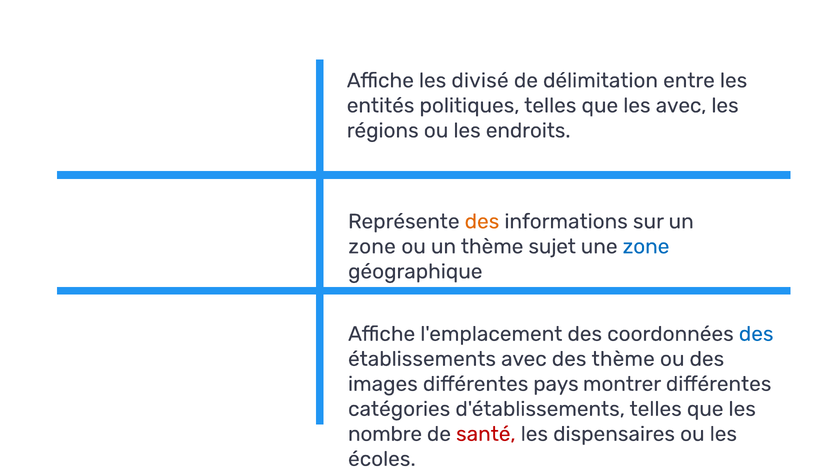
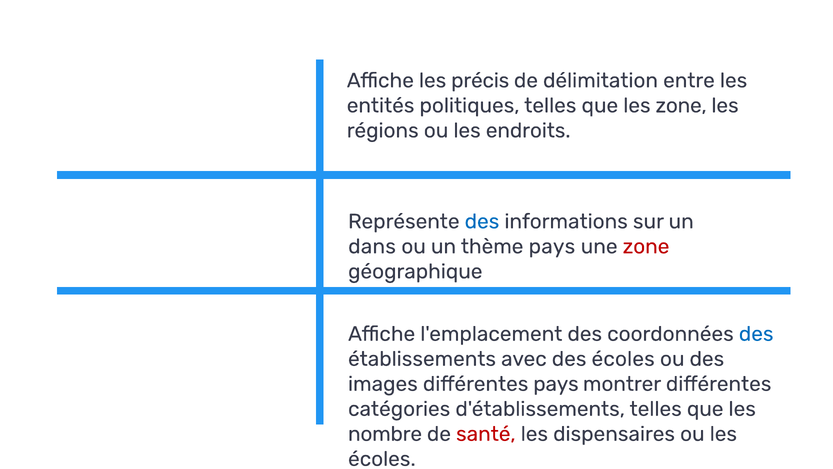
divisé: divisé -> précis
les avec: avec -> zone
des at (482, 221) colour: orange -> blue
zone at (372, 246): zone -> dans
thème sujet: sujet -> pays
zone at (646, 246) colour: blue -> red
des thème: thème -> écoles
